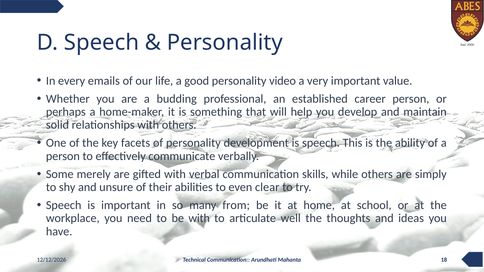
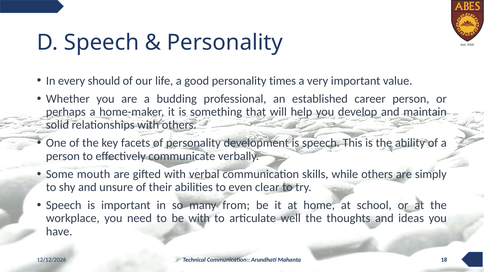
emails: emails -> should
video: video -> times
merely: merely -> mouth
